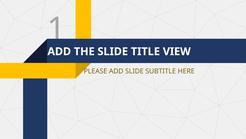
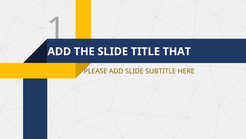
VIEW: VIEW -> THAT
